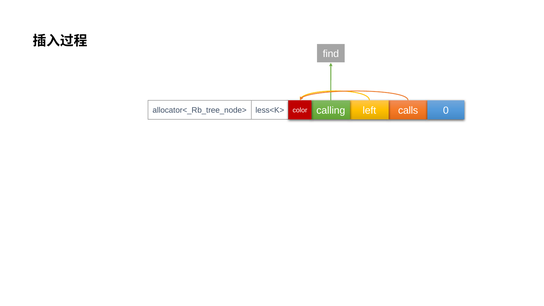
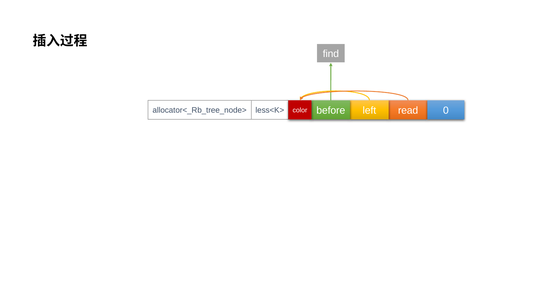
calling: calling -> before
calls: calls -> read
